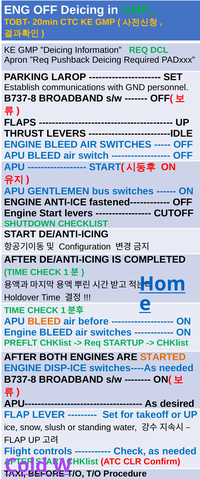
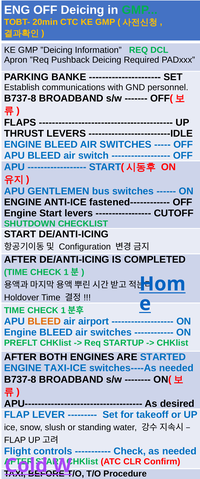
LAROP: LAROP -> BANKE
air before: before -> airport
STARTED colour: orange -> blue
DISP-ICE: DISP-ICE -> TAXI-ICE
